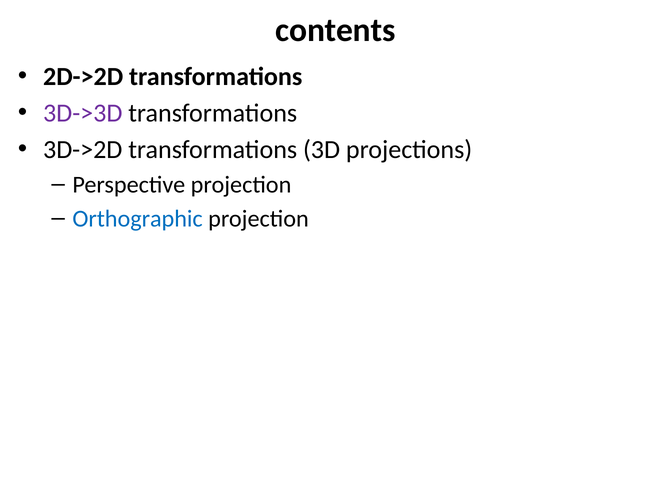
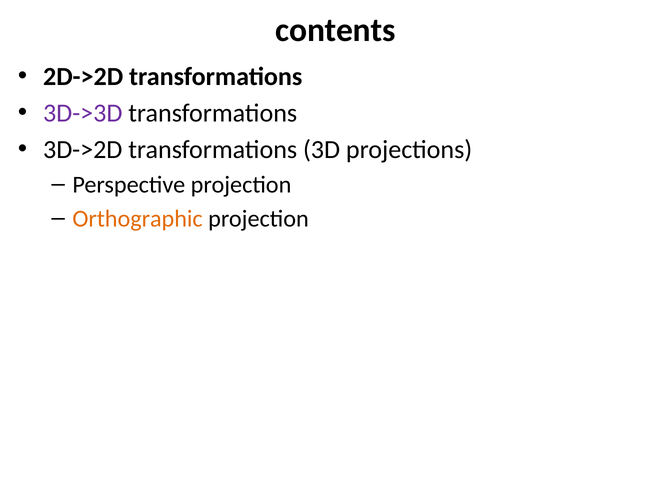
Orthographic colour: blue -> orange
